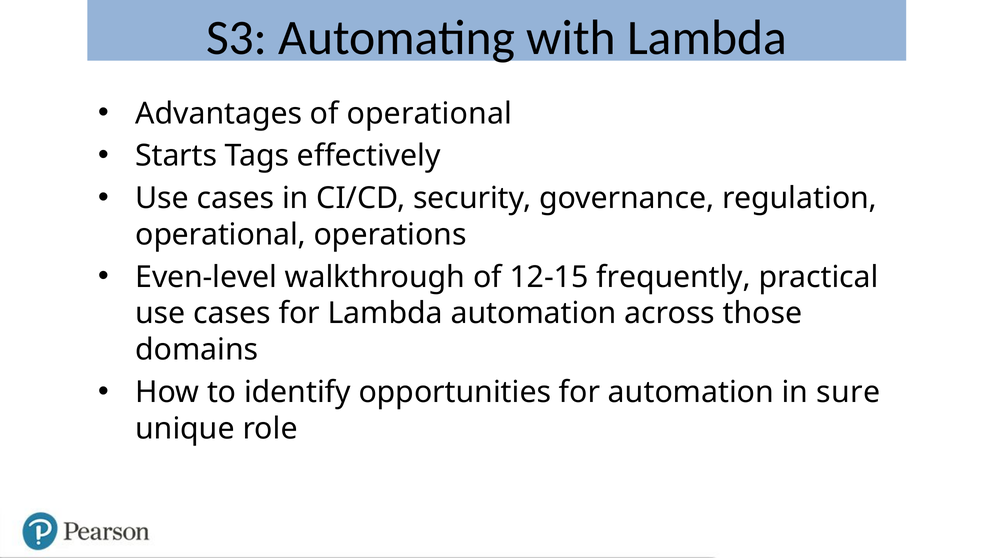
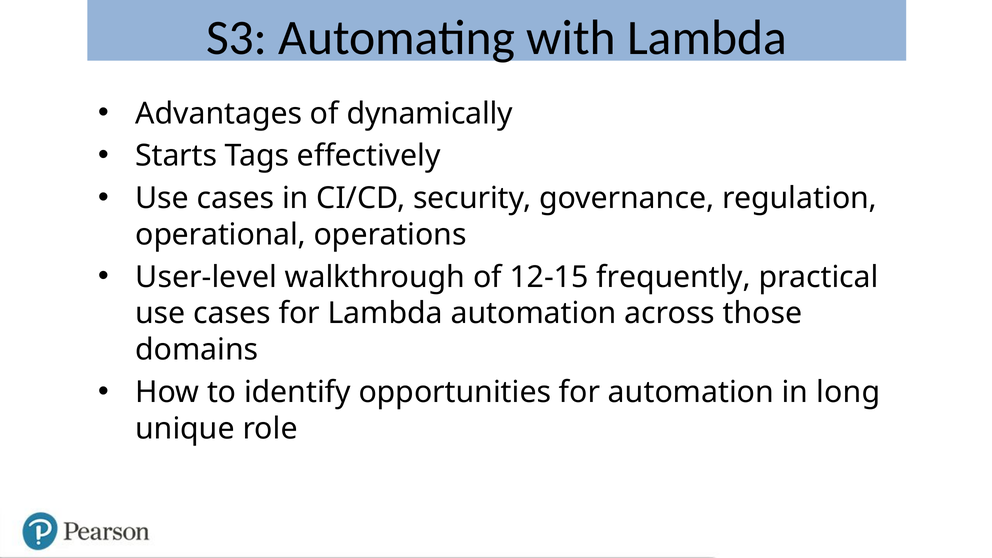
of operational: operational -> dynamically
Even-level: Even-level -> User-level
sure: sure -> long
